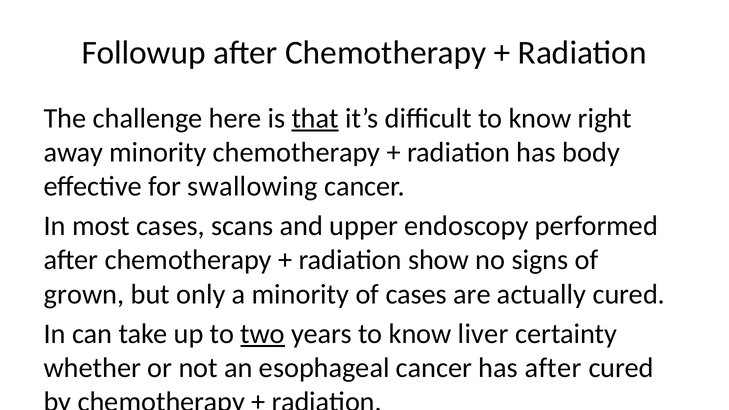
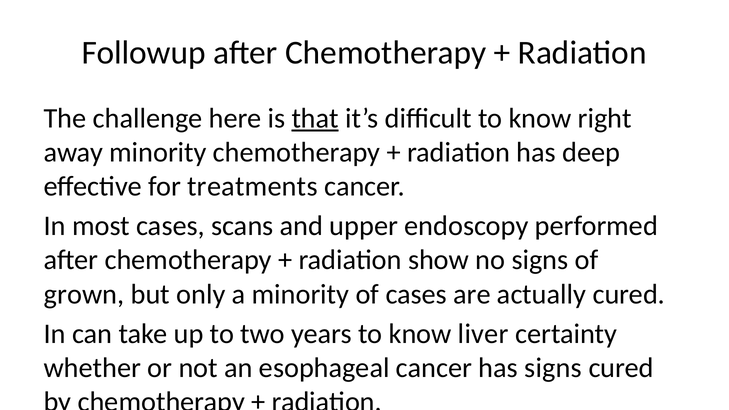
body: body -> deep
swallowing: swallowing -> treatments
two underline: present -> none
has after: after -> signs
